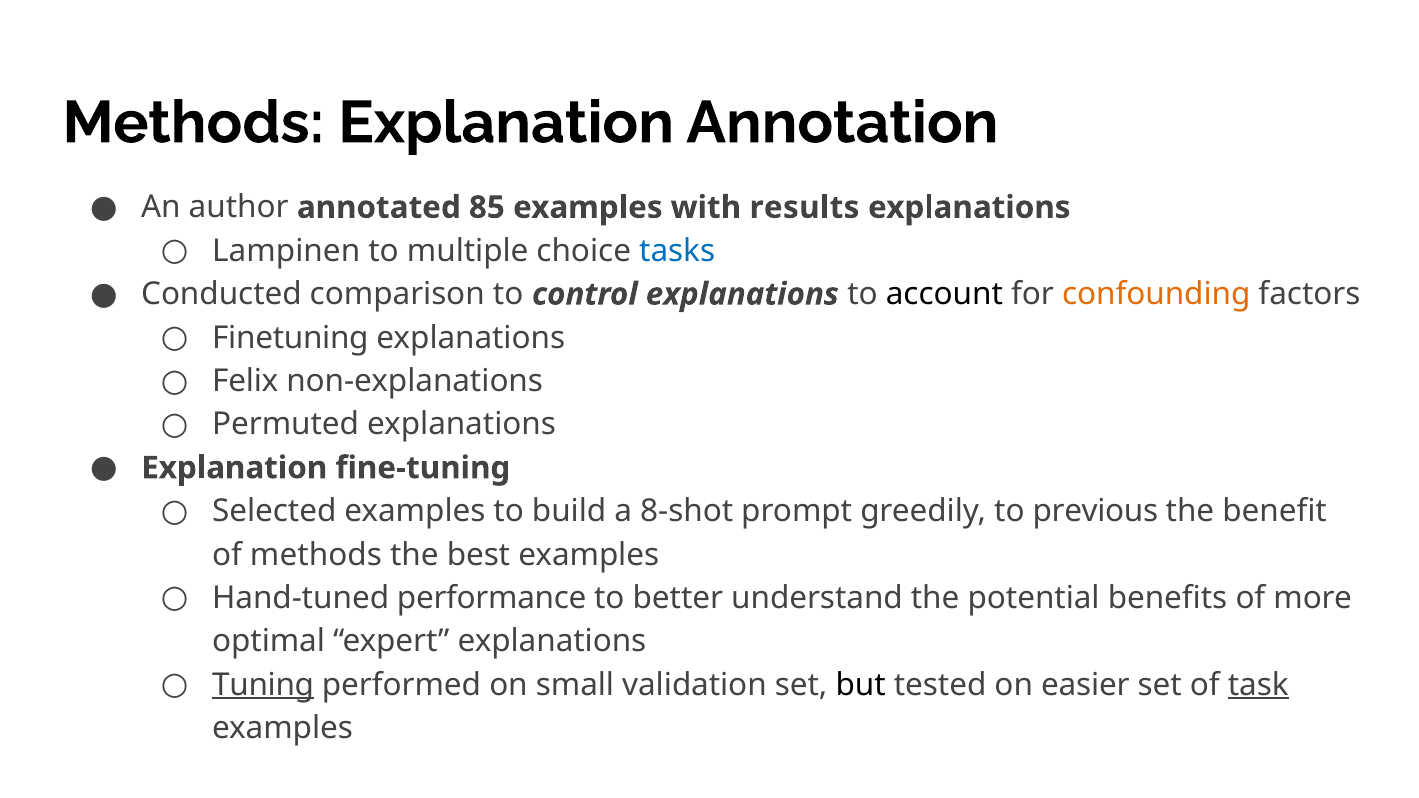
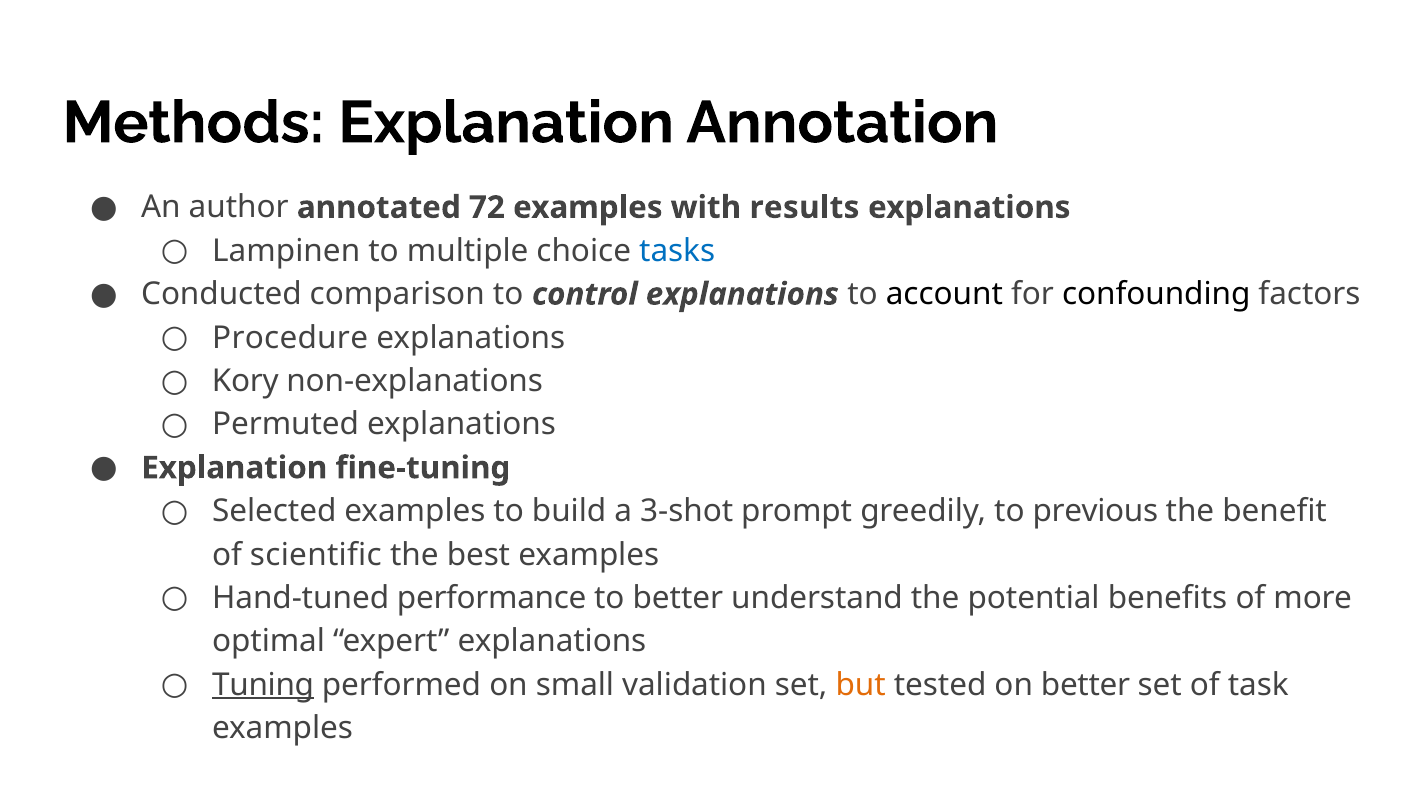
85: 85 -> 72
confounding colour: orange -> black
Finetuning: Finetuning -> Procedure
Felix: Felix -> Kory
8-shot: 8-shot -> 3-shot
of methods: methods -> scientific
but colour: black -> orange
on easier: easier -> better
task underline: present -> none
